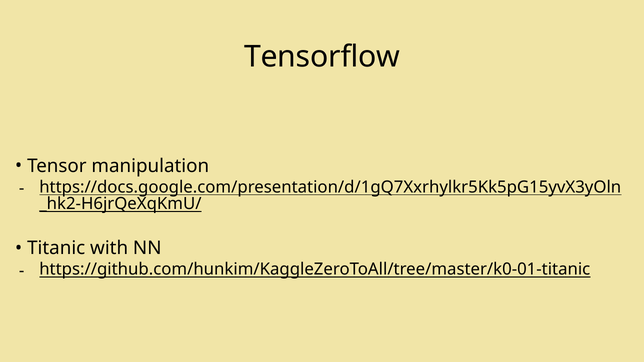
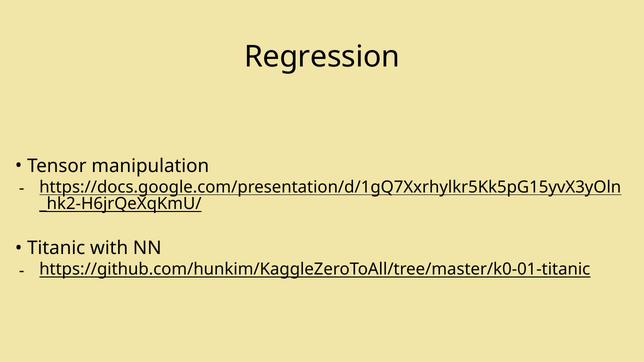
Tensorflow: Tensorflow -> Regression
